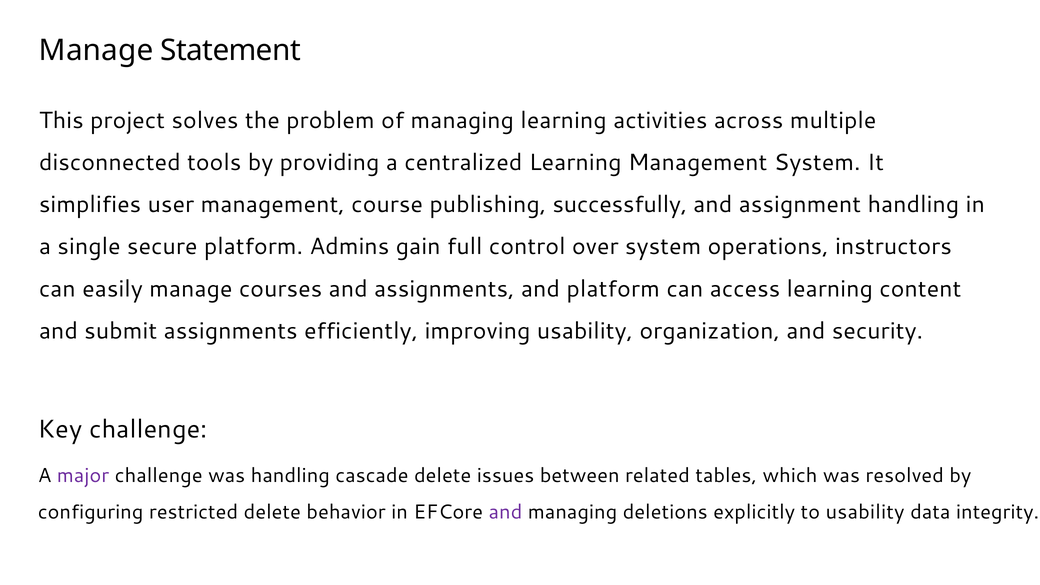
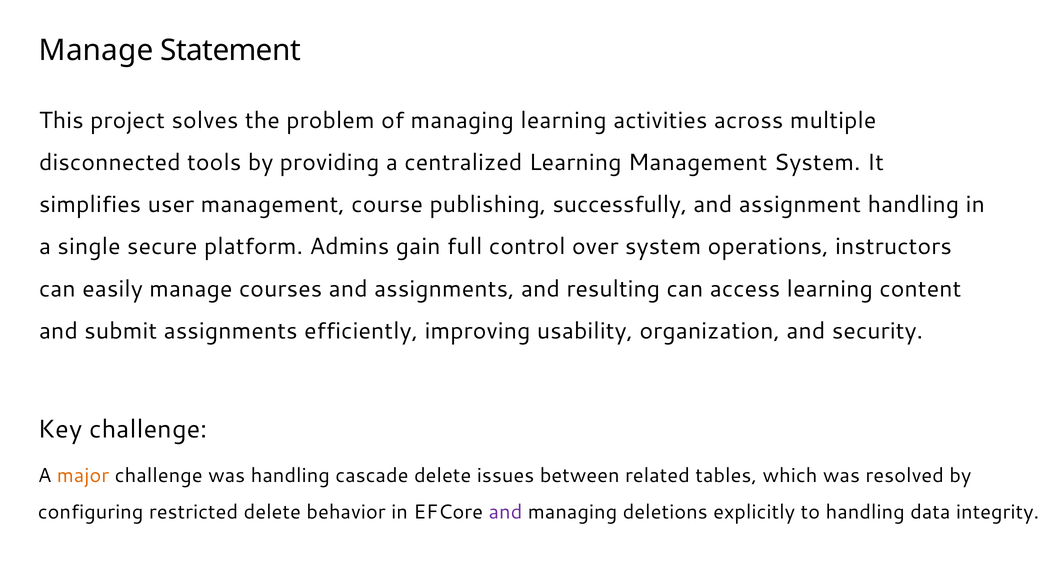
and platform: platform -> resulting
major colour: purple -> orange
to usability: usability -> handling
